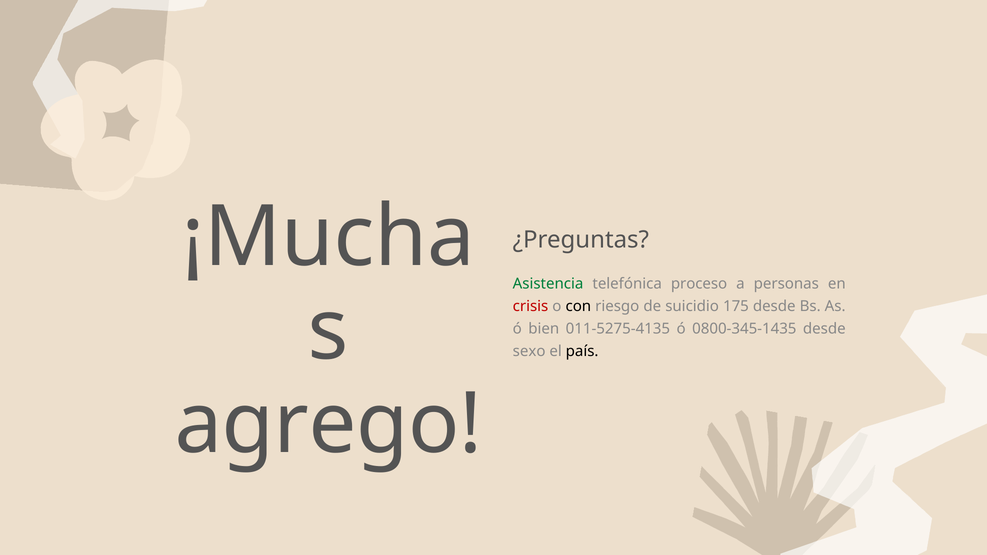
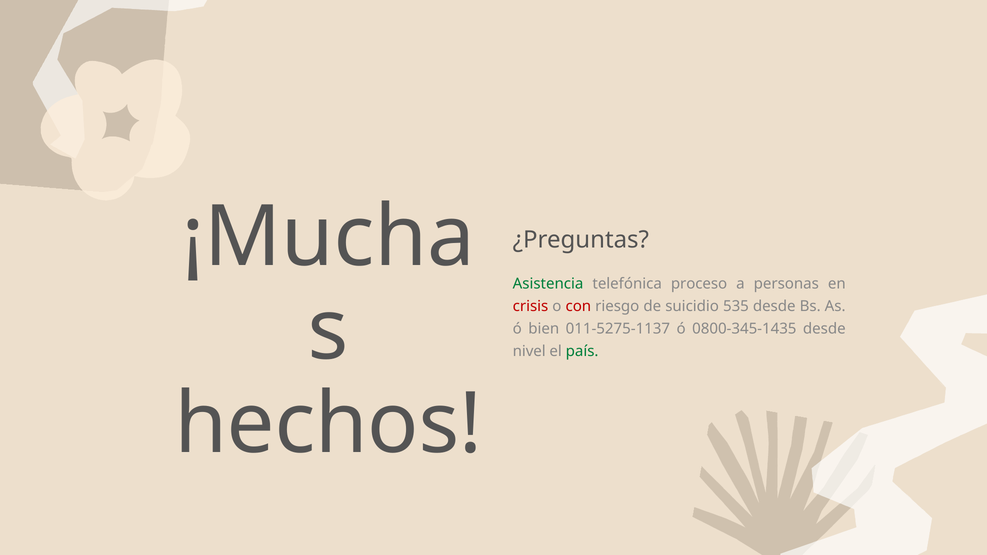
con colour: black -> red
175: 175 -> 535
011-5275-4135: 011-5275-4135 -> 011-5275-1137
sexo: sexo -> nivel
país colour: black -> green
agrego: agrego -> hechos
